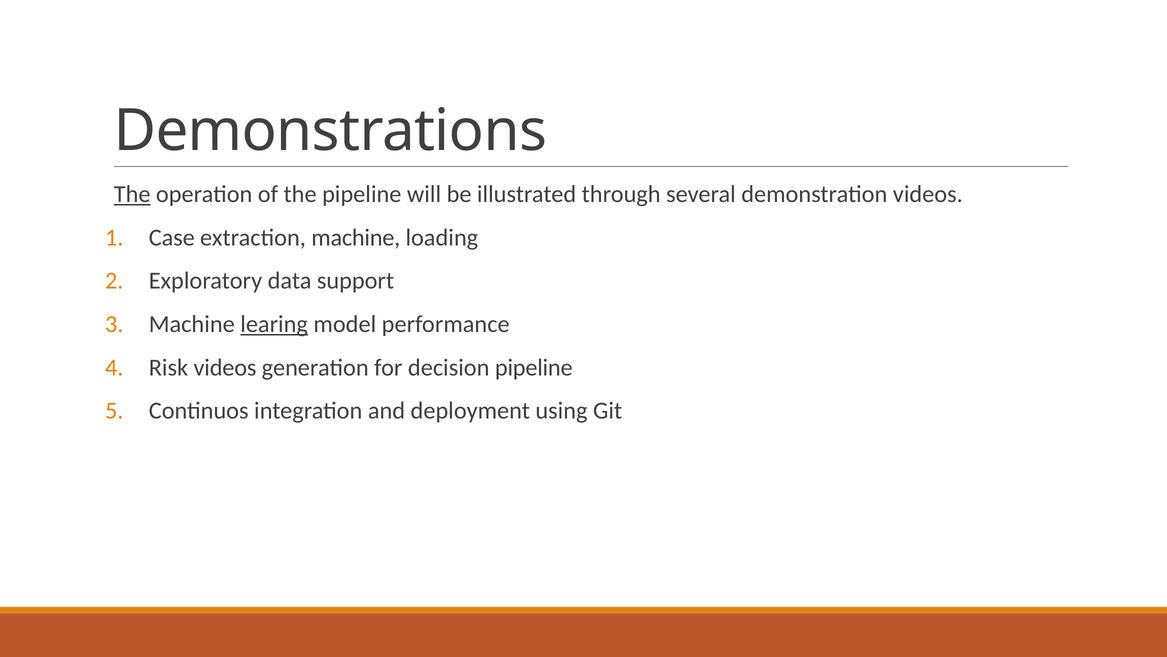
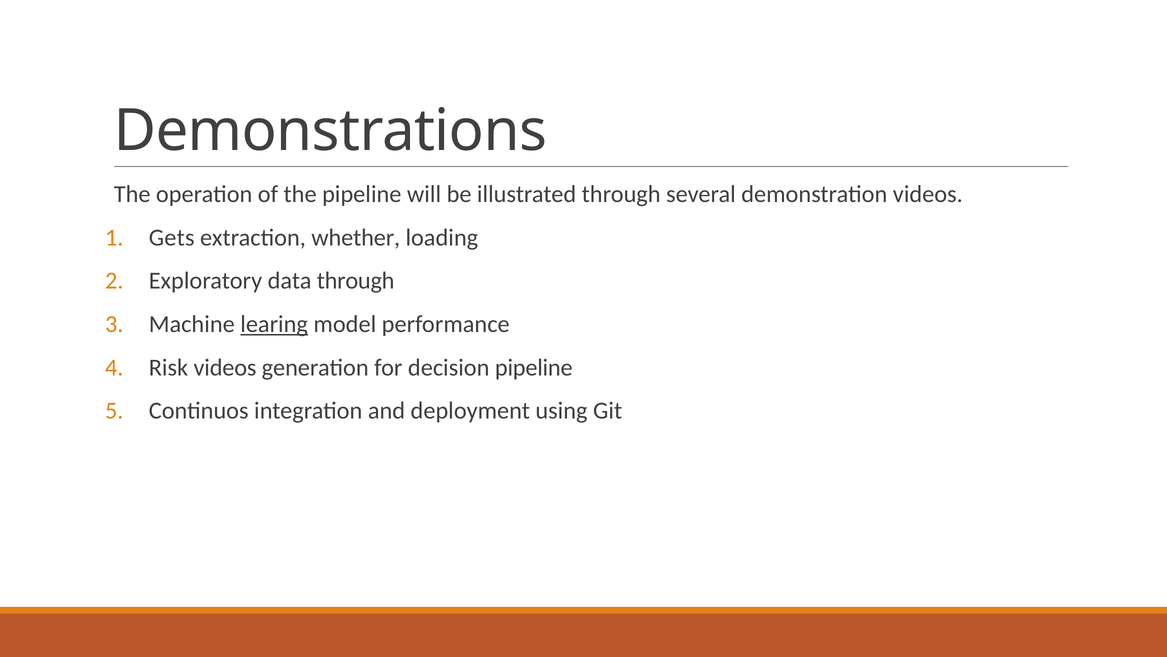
The at (132, 194) underline: present -> none
Case: Case -> Gets
extraction machine: machine -> whether
data support: support -> through
